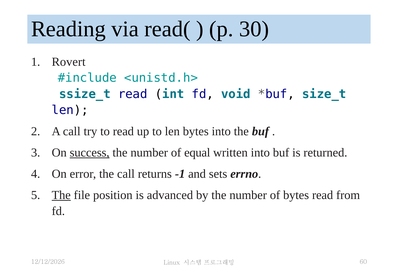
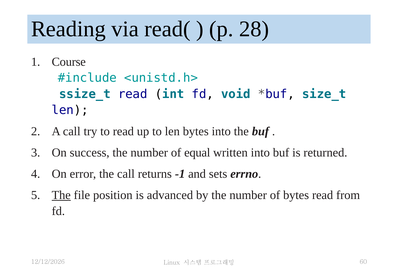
30: 30 -> 28
Rovert: Rovert -> Course
success underline: present -> none
